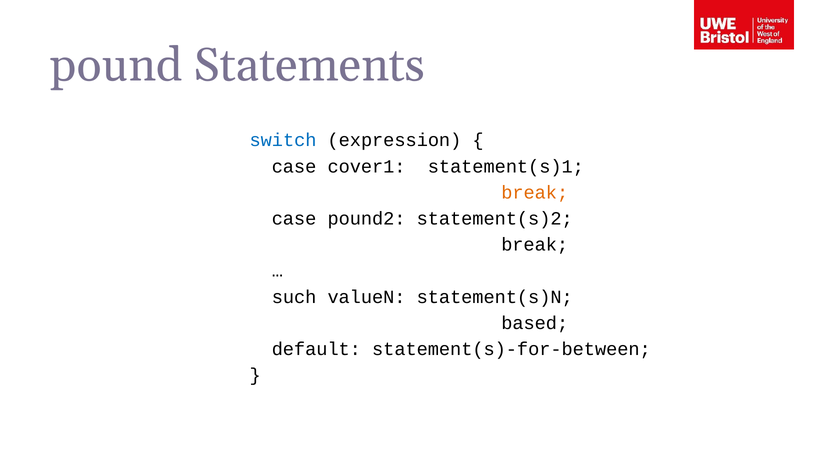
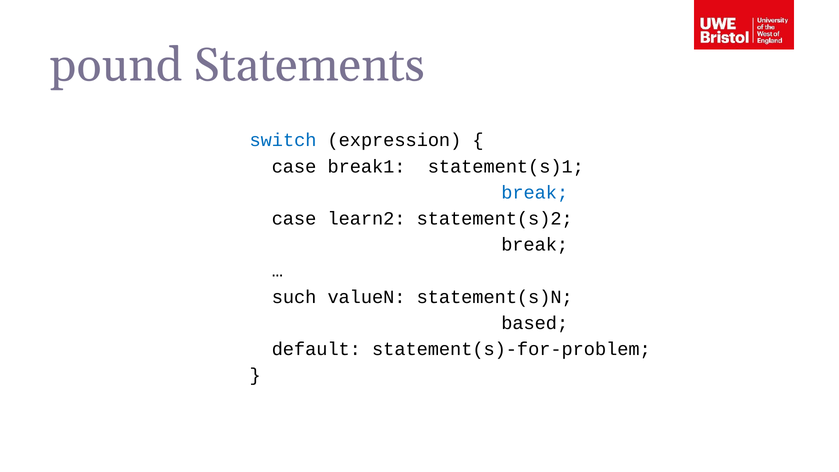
cover1: cover1 -> break1
break at (535, 193) colour: orange -> blue
pound2: pound2 -> learn2
statement(s)-for-between: statement(s)-for-between -> statement(s)-for-problem
